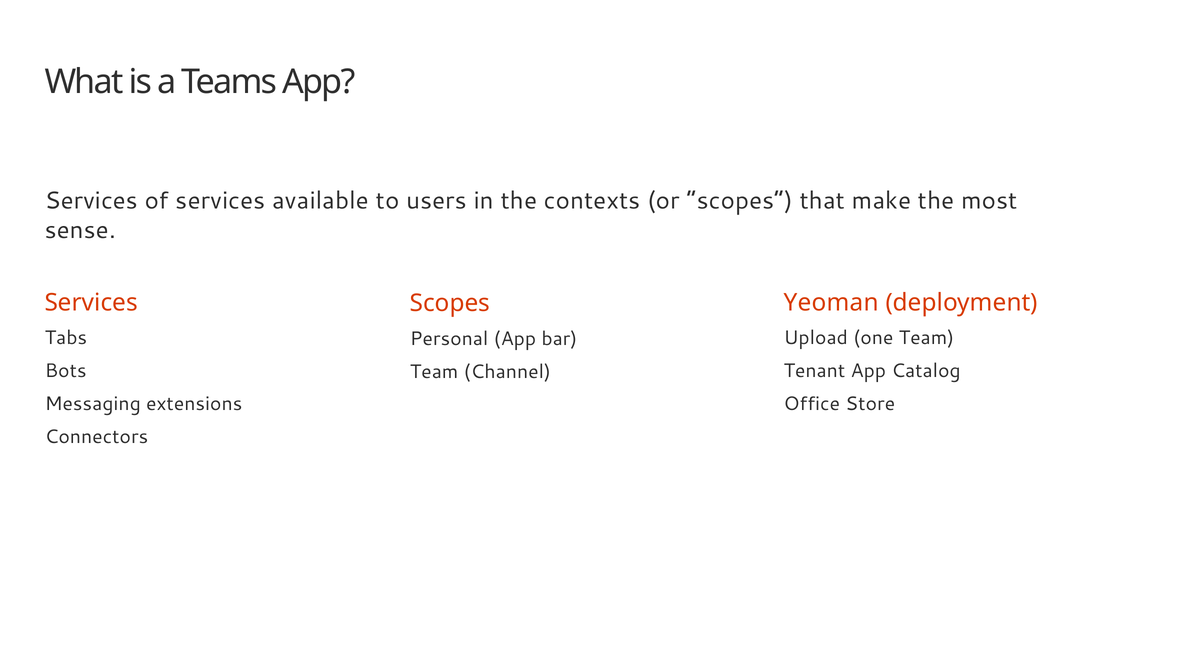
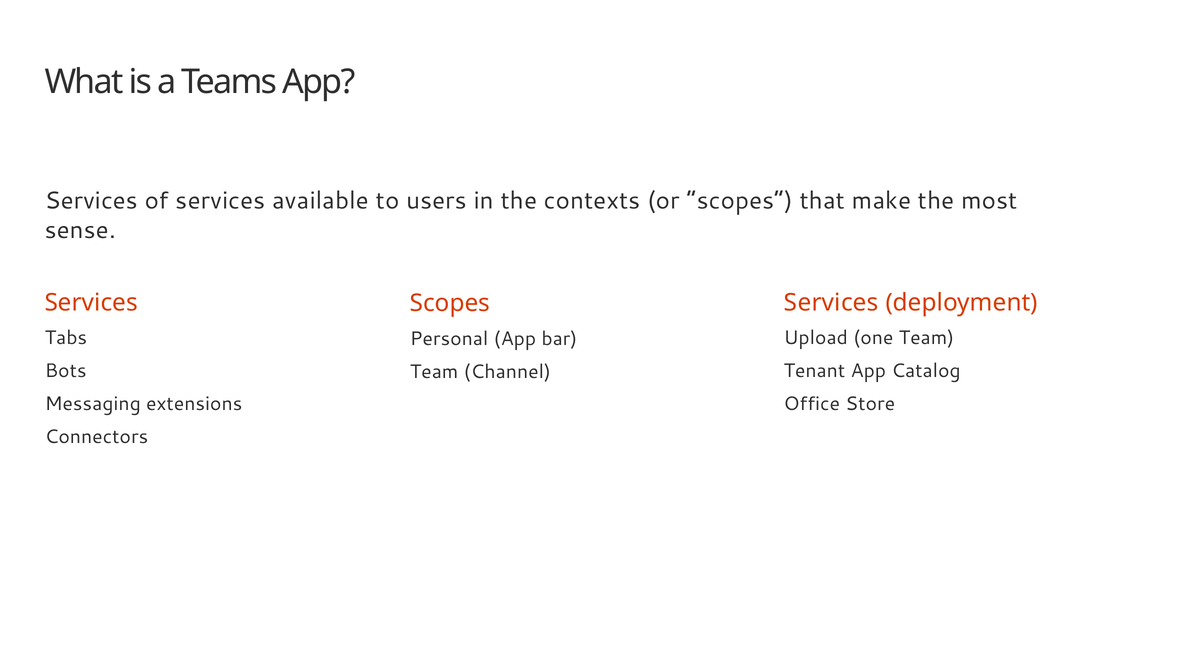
Yeoman at (831, 302): Yeoman -> Services
